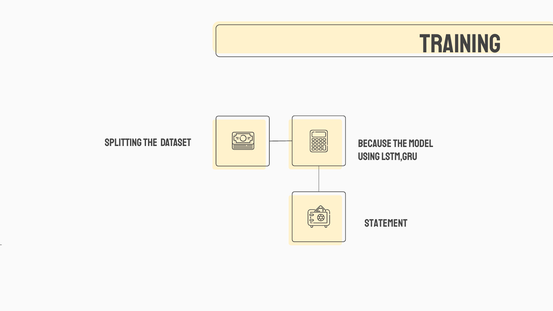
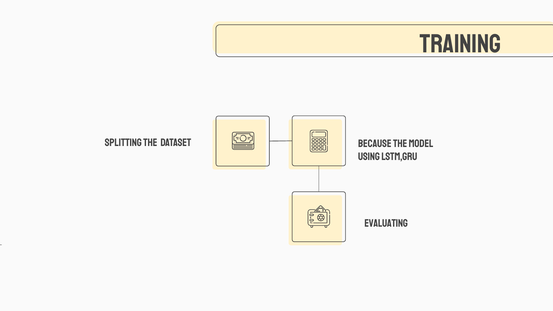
Statement: Statement -> Evaluating
